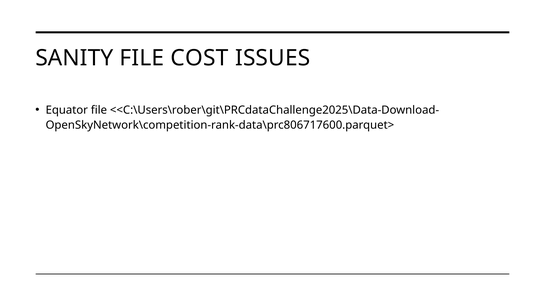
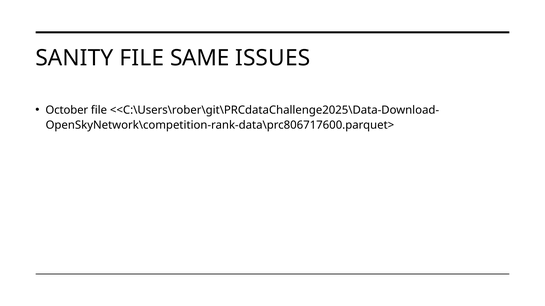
COST: COST -> SAME
Equator: Equator -> October
